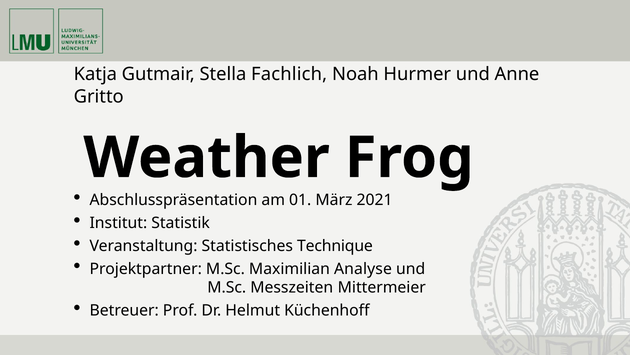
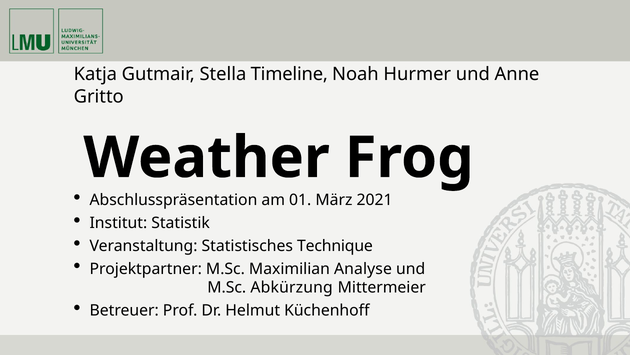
Fachlich: Fachlich -> Timeline
Messzeiten: Messzeiten -> Abkürzung
